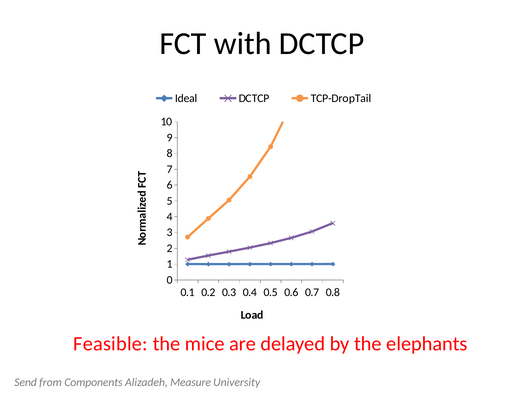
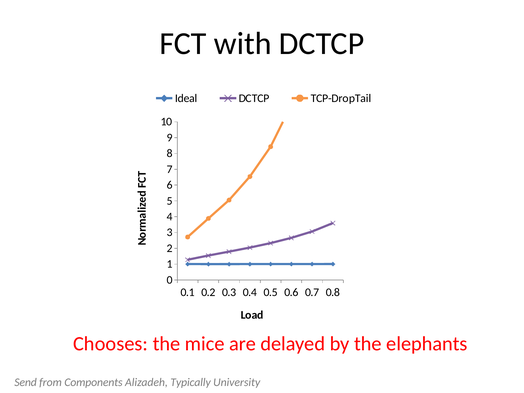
Feasible: Feasible -> Chooses
Measure: Measure -> Typically
